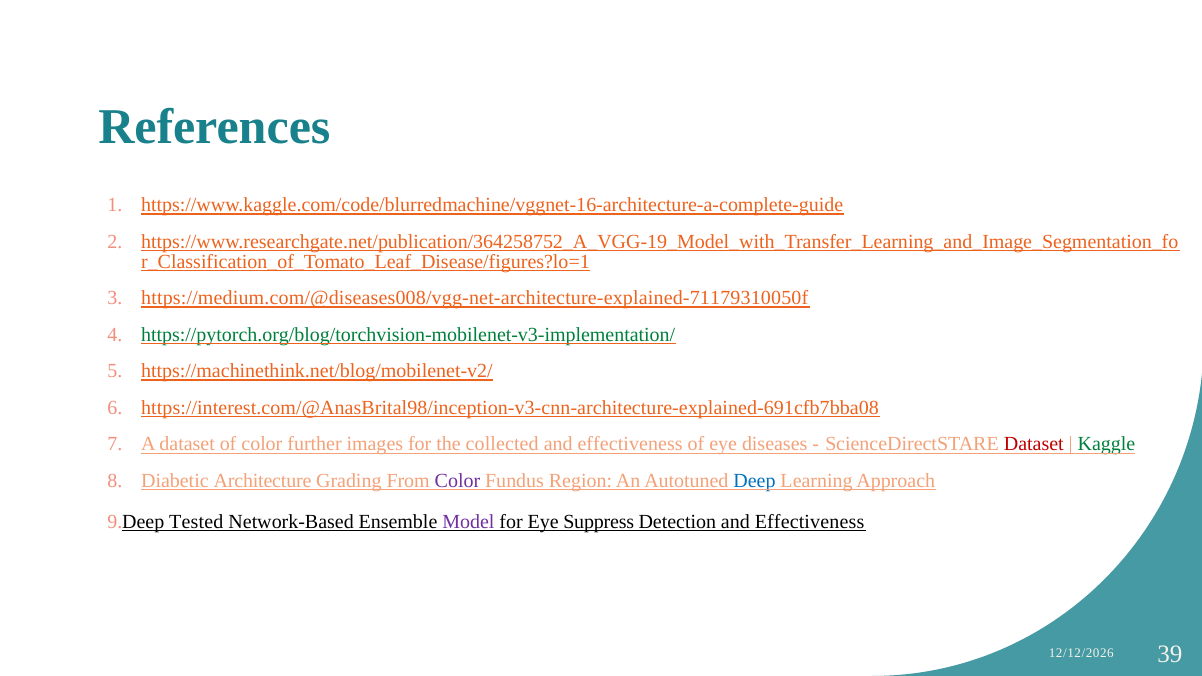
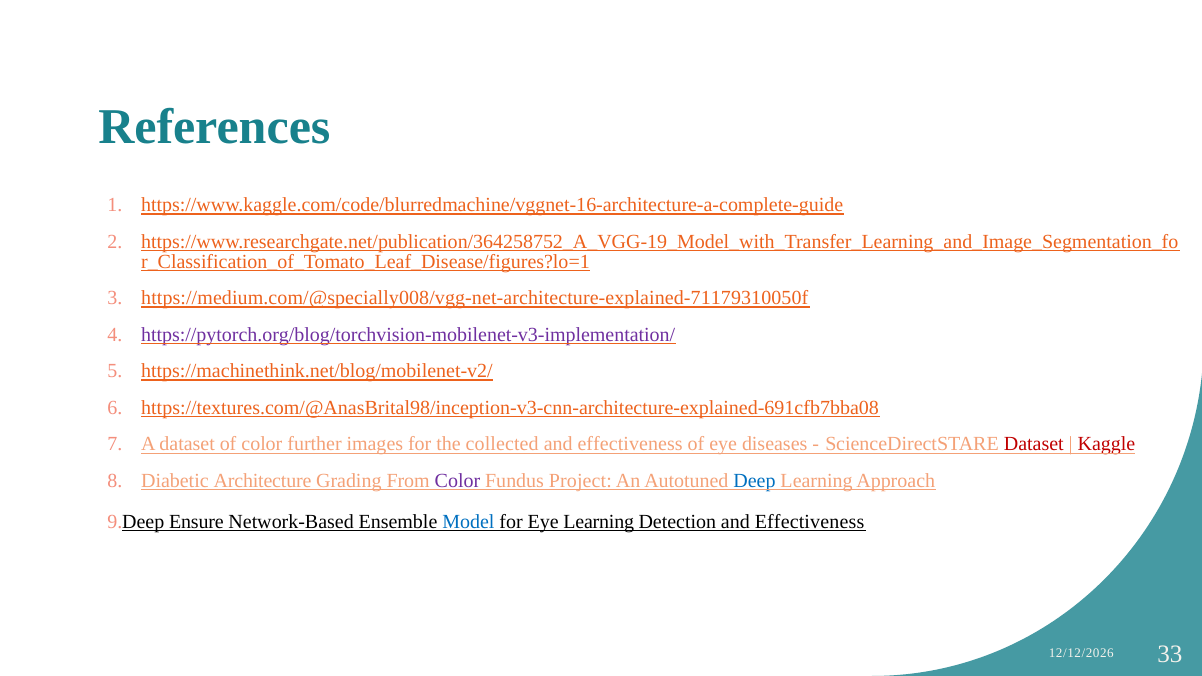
https://medium.com/@diseases008/vgg-net-architecture-explained-71179310050f: https://medium.com/@diseases008/vgg-net-architecture-explained-71179310050f -> https://medium.com/@specially008/vgg-net-architecture-explained-71179310050f
https://pytorch.org/blog/torchvision-mobilenet-v3-implementation/ colour: green -> purple
https://interest.com/@AnasBrital98/inception-v3-cnn-architecture-explained-691cfb7bba08: https://interest.com/@AnasBrital98/inception-v3-cnn-architecture-explained-691cfb7bba08 -> https://textures.com/@AnasBrital98/inception-v3-cnn-architecture-explained-691cfb7bba08
Kaggle colour: green -> red
Region: Region -> Project
Tested: Tested -> Ensure
Model colour: purple -> blue
Eye Suppress: Suppress -> Learning
39: 39 -> 33
